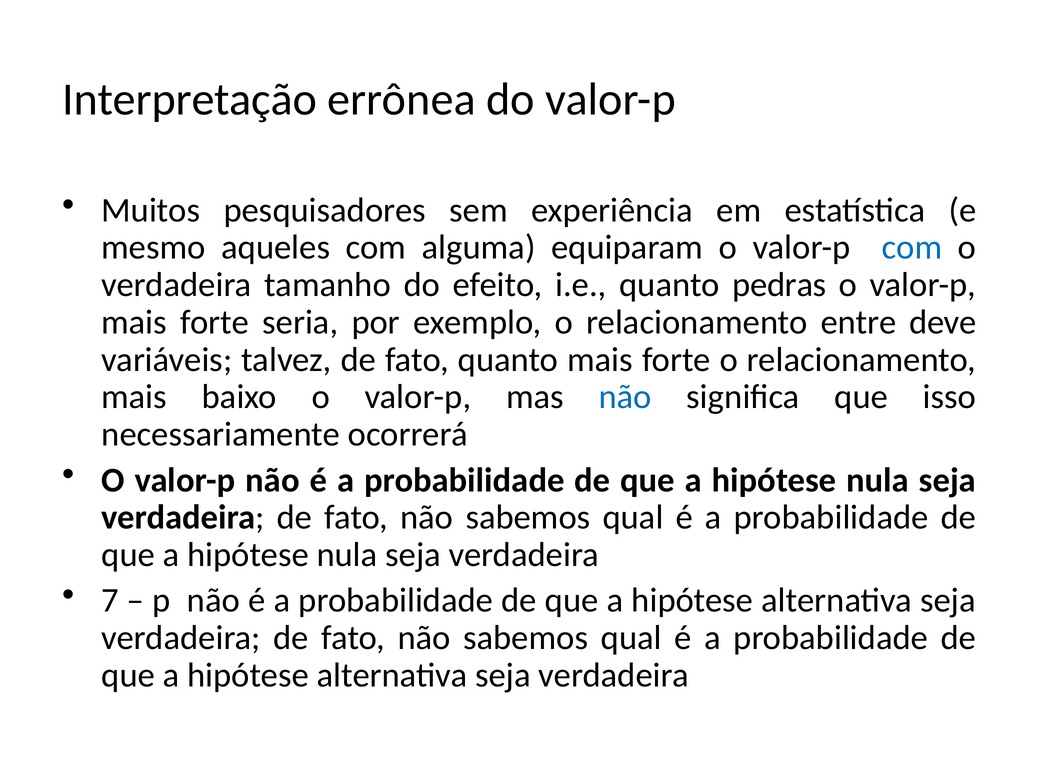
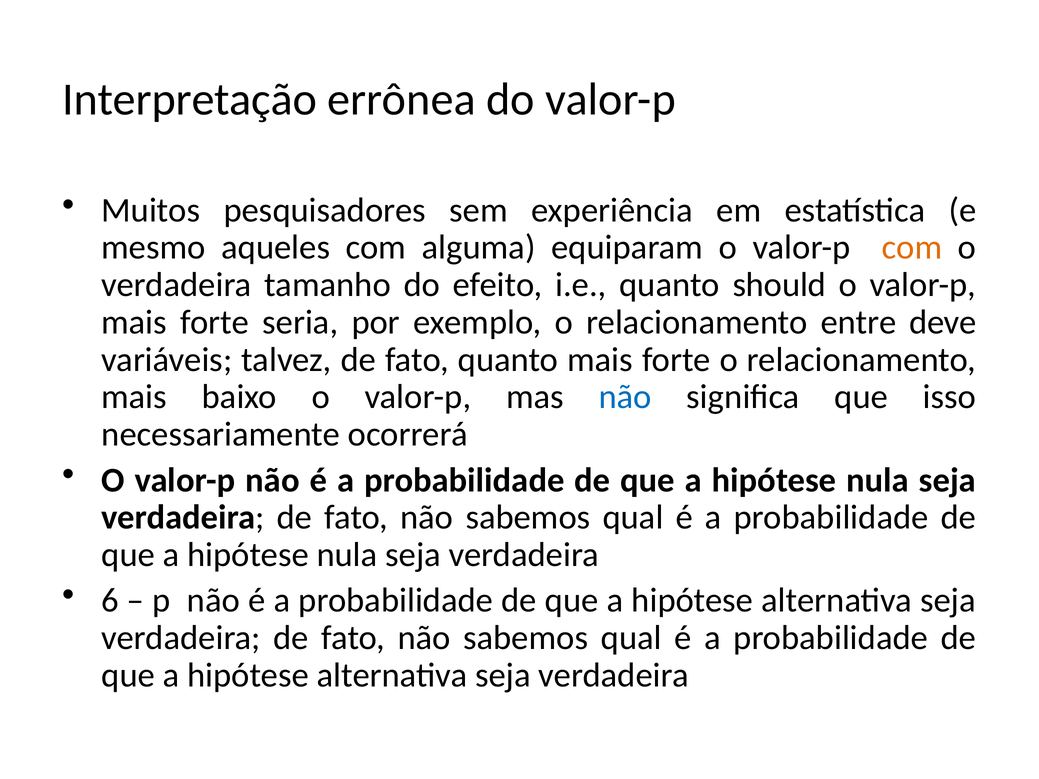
com at (912, 248) colour: blue -> orange
pedras: pedras -> should
7: 7 -> 6
